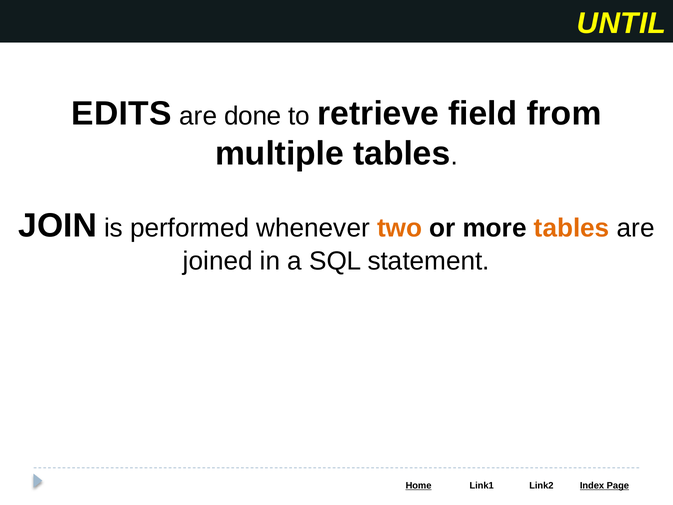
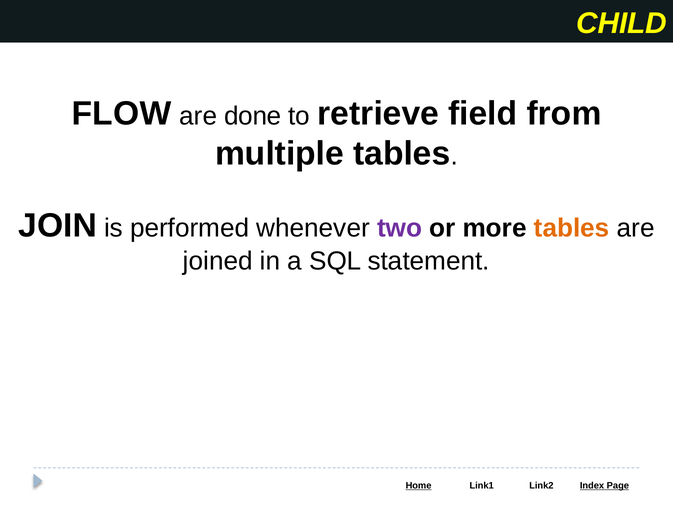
UNTIL: UNTIL -> CHILD
EDITS: EDITS -> FLOW
two colour: orange -> purple
